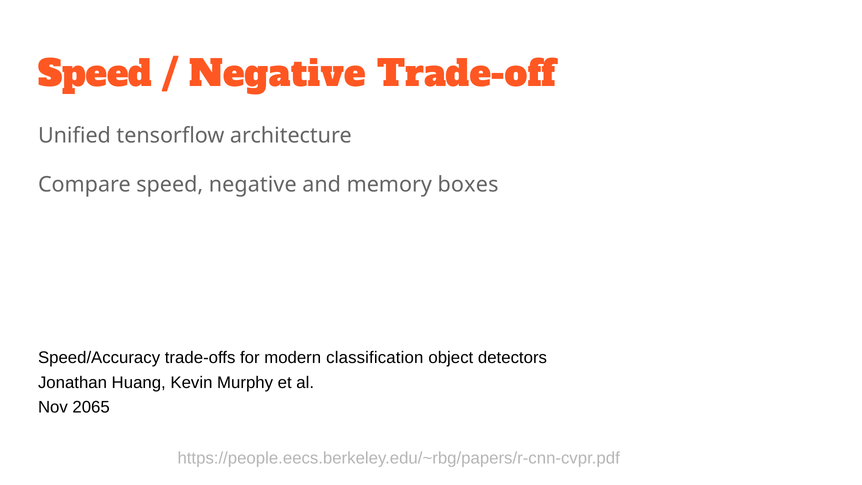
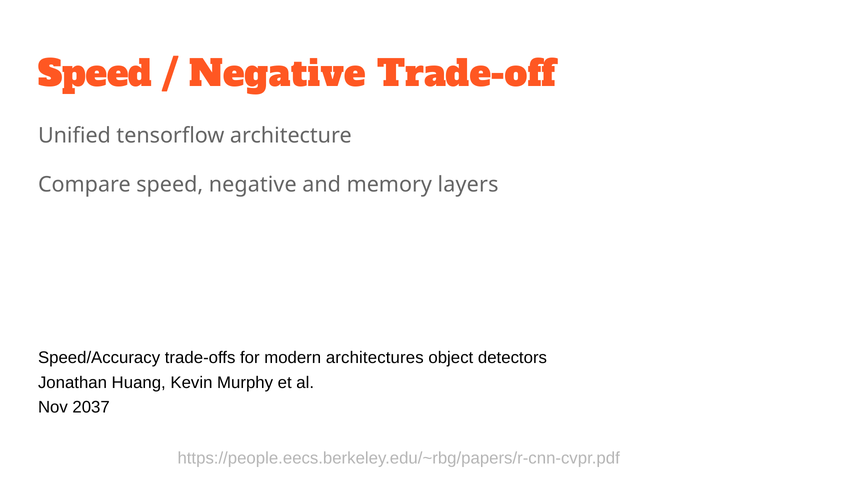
boxes: boxes -> layers
classification: classification -> architectures
2065: 2065 -> 2037
